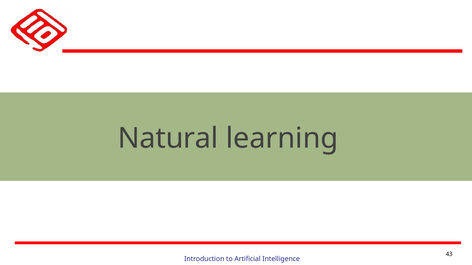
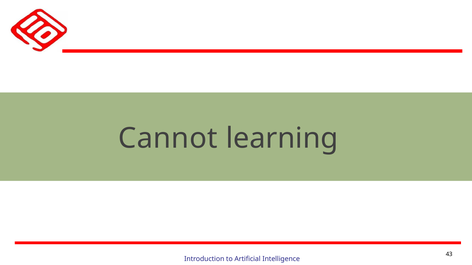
Natural: Natural -> Cannot
